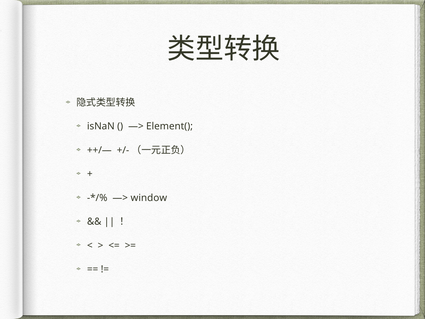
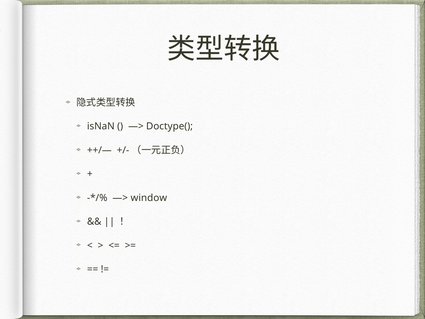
Element(: Element( -> Doctype(
